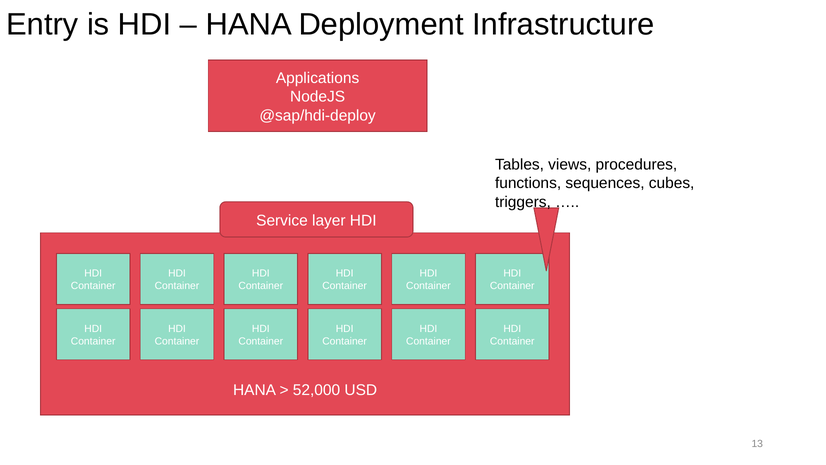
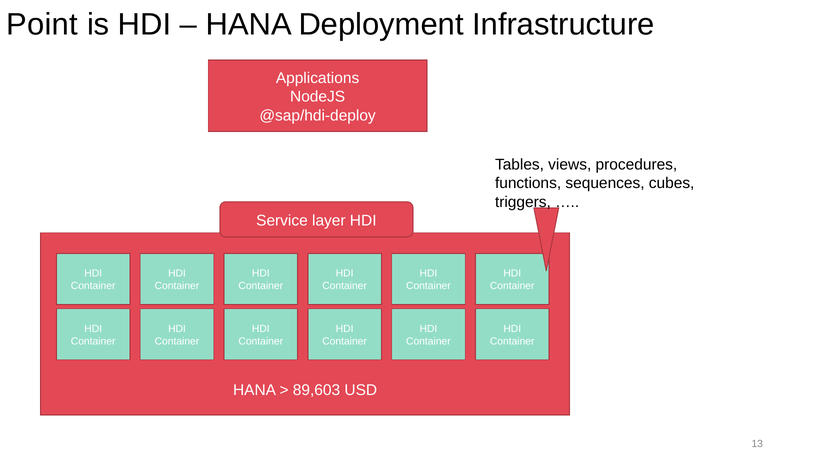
Entry: Entry -> Point
52,000: 52,000 -> 89,603
